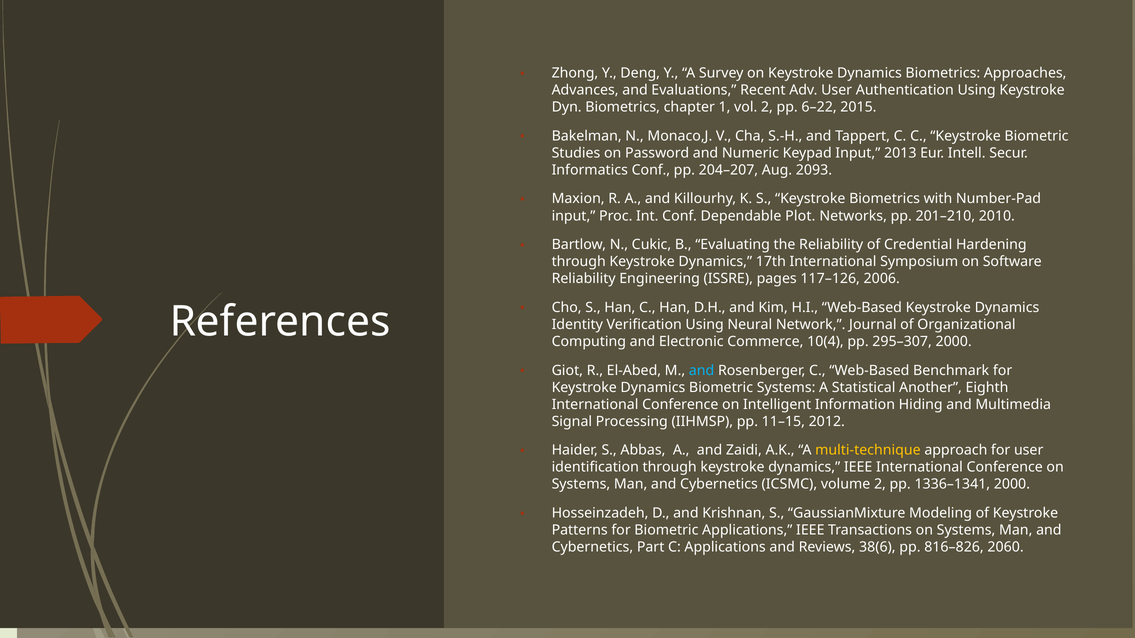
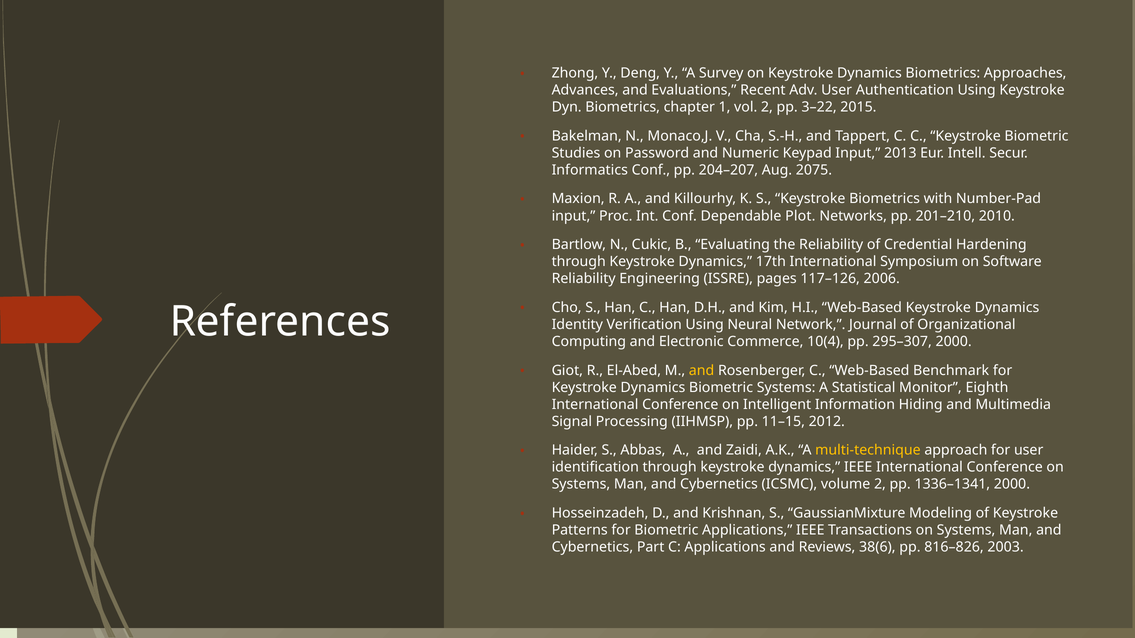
6–22: 6–22 -> 3–22
2093: 2093 -> 2075
and at (702, 371) colour: light blue -> yellow
Another: Another -> Monitor
2060: 2060 -> 2003
